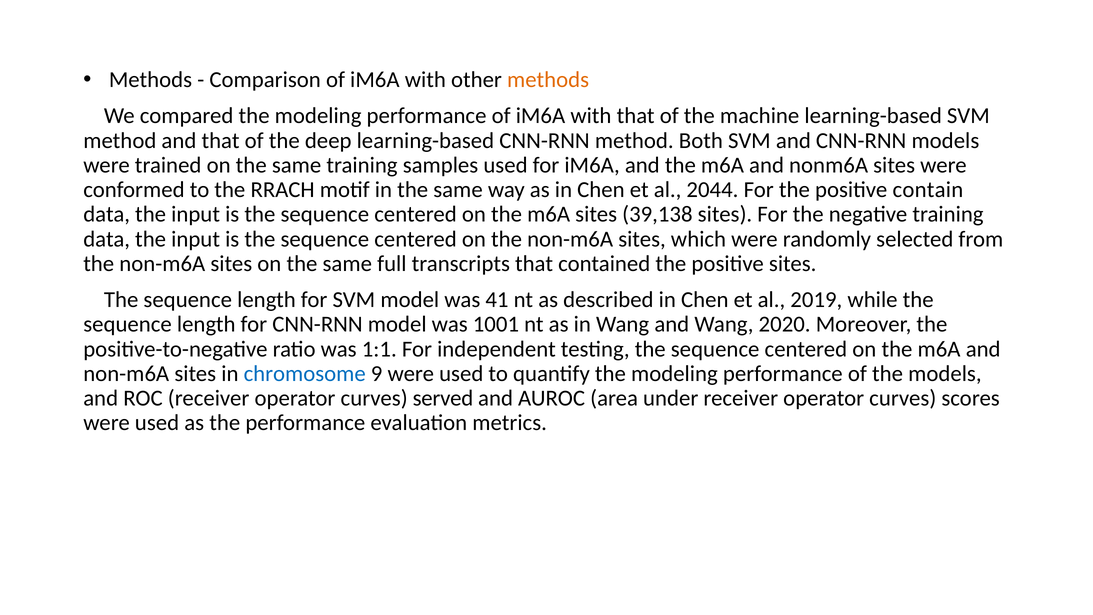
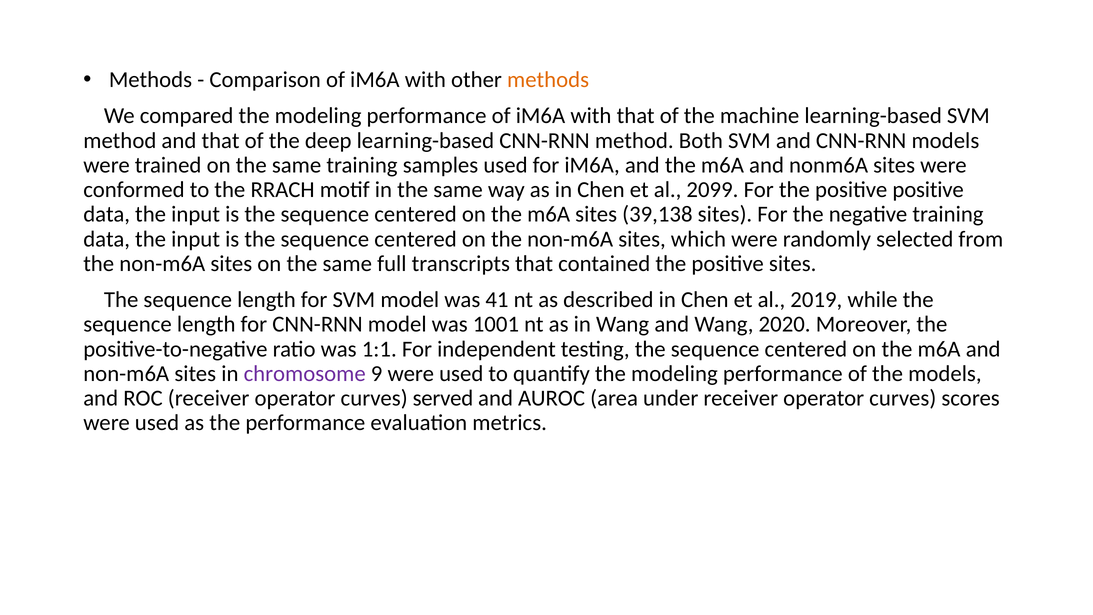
2044: 2044 -> 2099
positive contain: contain -> positive
chromosome colour: blue -> purple
